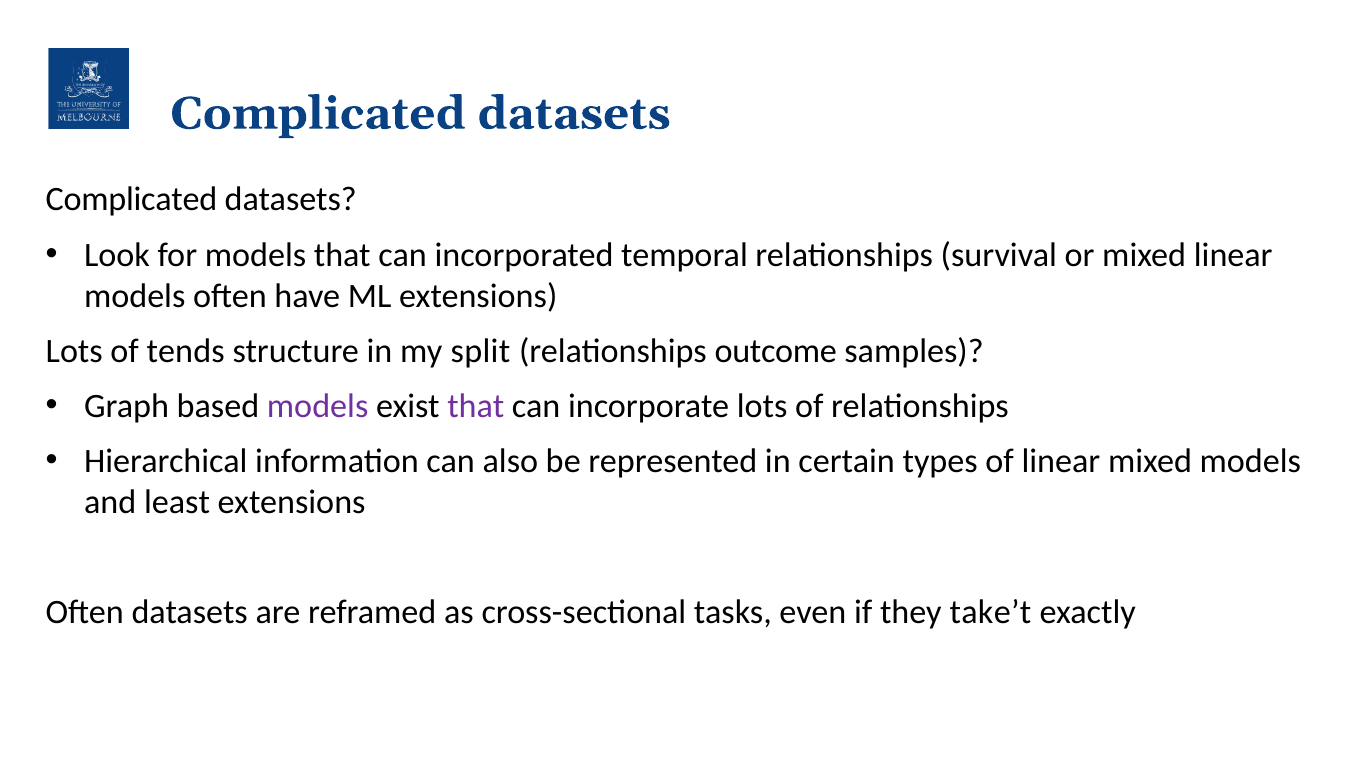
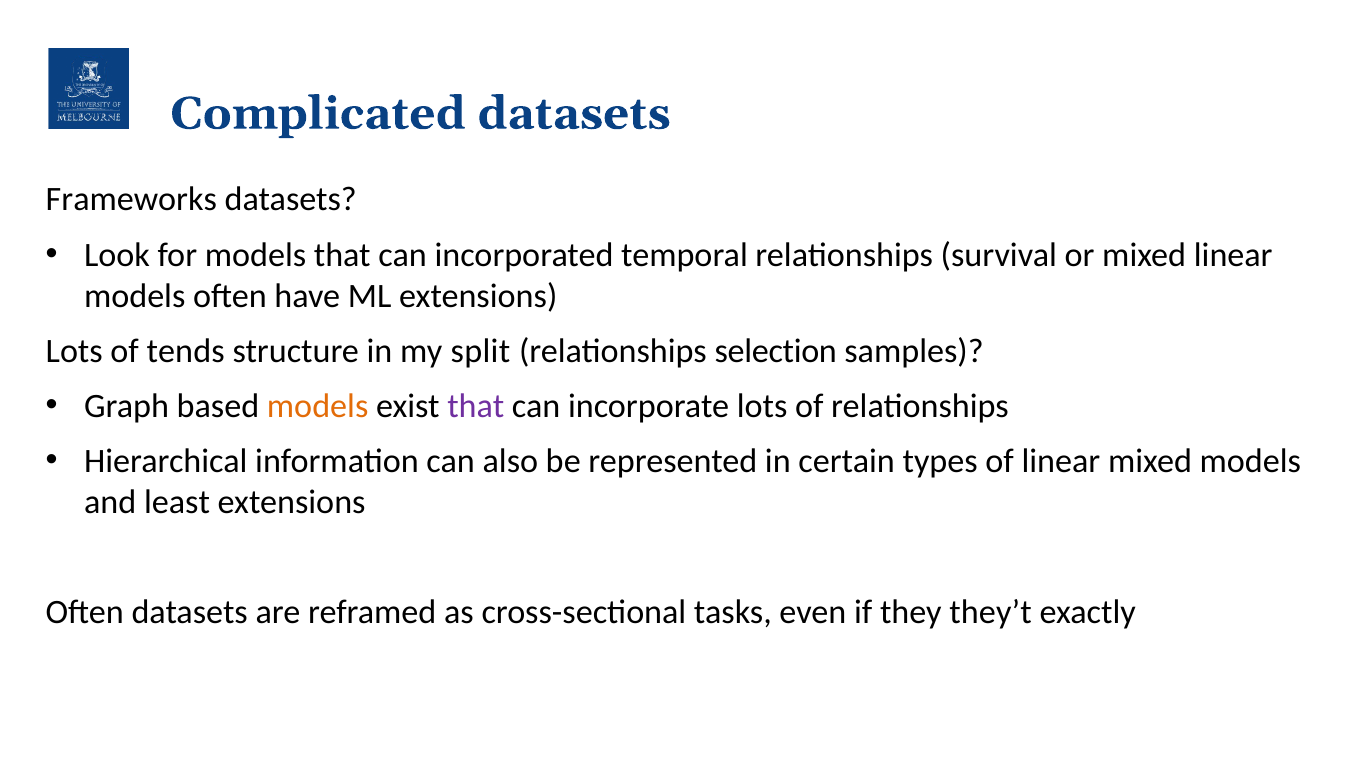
Complicated at (131, 200): Complicated -> Frameworks
outcome: outcome -> selection
models at (318, 406) colour: purple -> orange
take’t: take’t -> they’t
